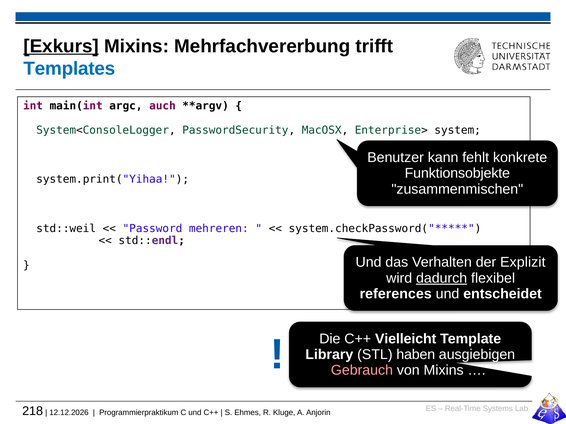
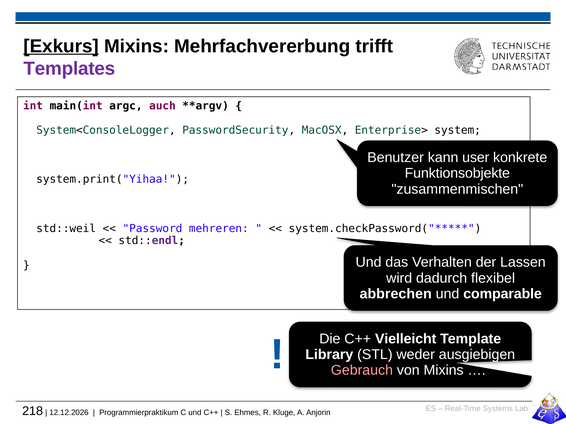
Templates colour: blue -> purple
fehlt: fehlt -> user
Explizit: Explizit -> Lassen
dadurch underline: present -> none
references: references -> abbrechen
entscheidet: entscheidet -> comparable
haben: haben -> weder
